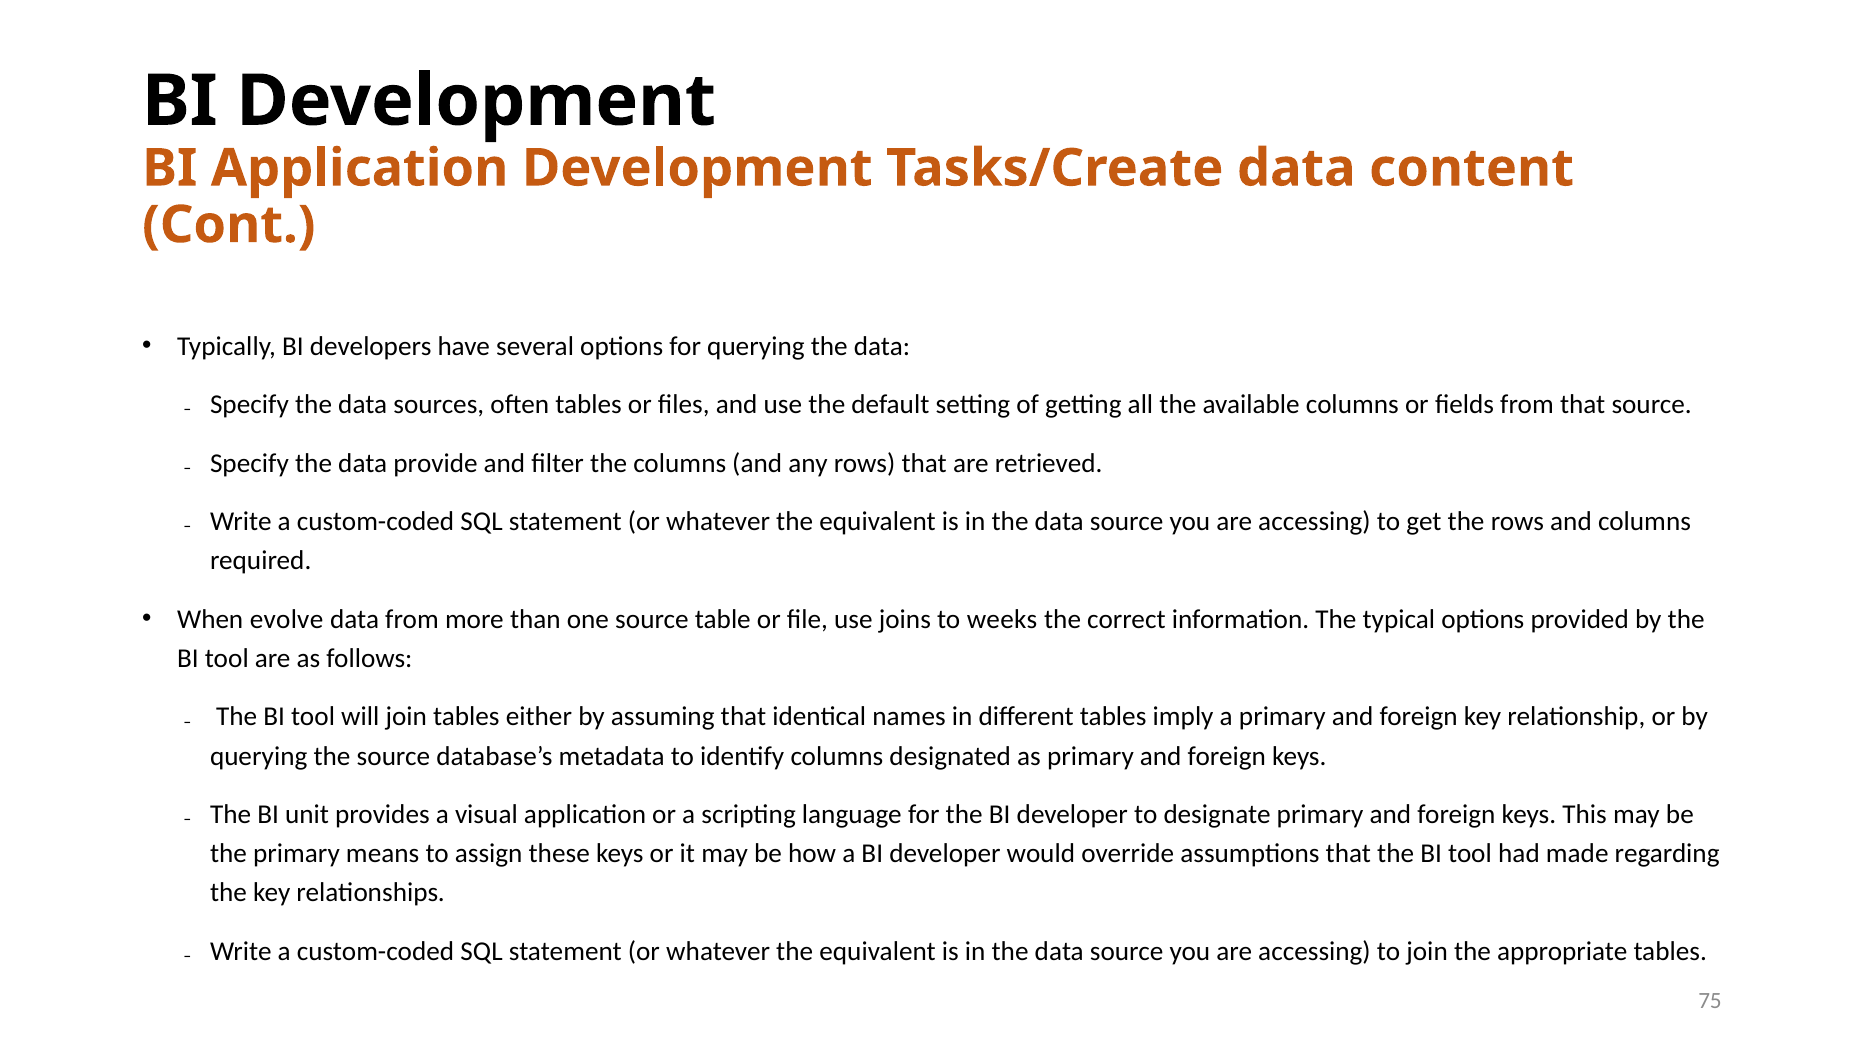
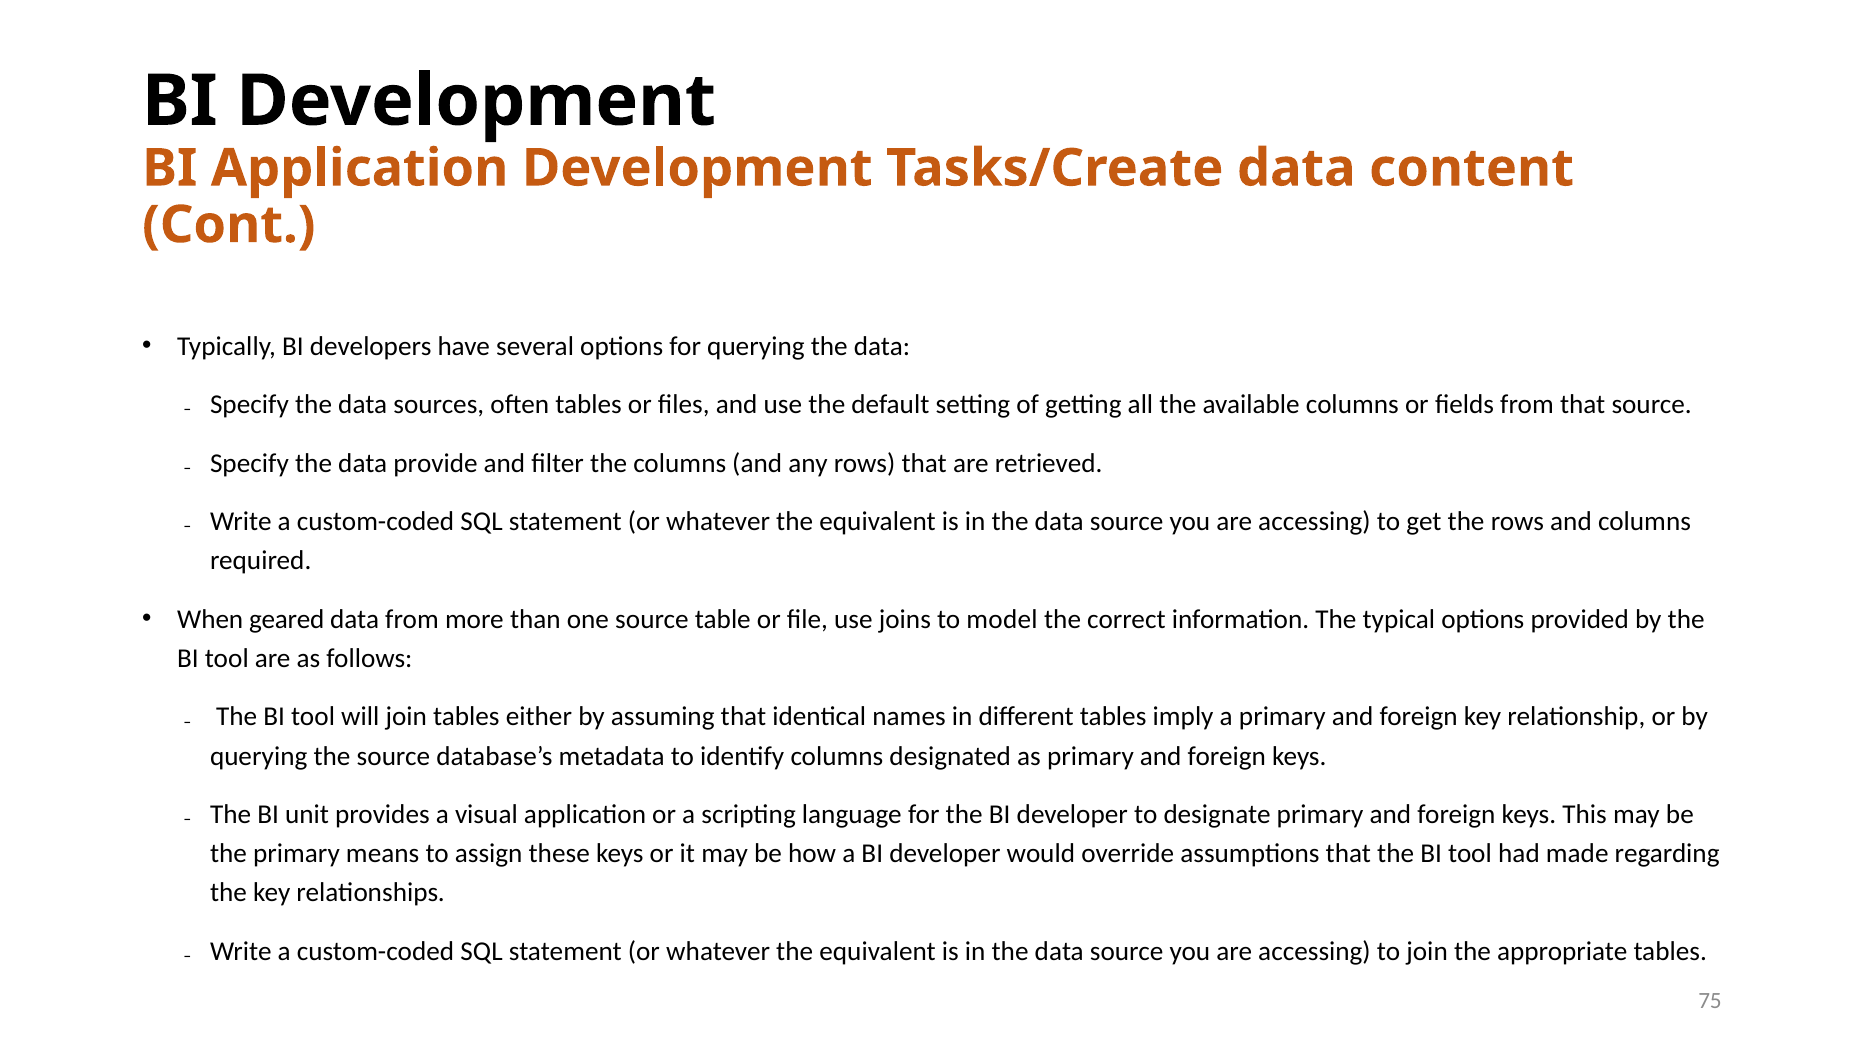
evolve: evolve -> geared
weeks: weeks -> model
